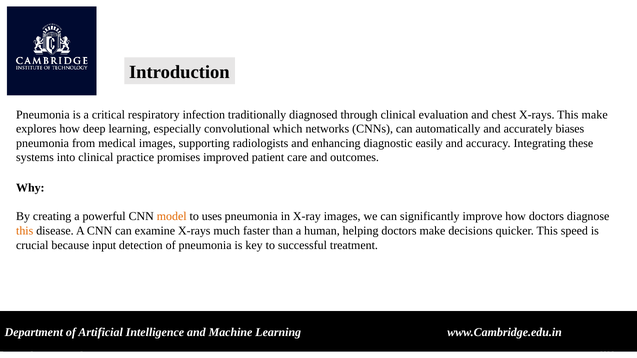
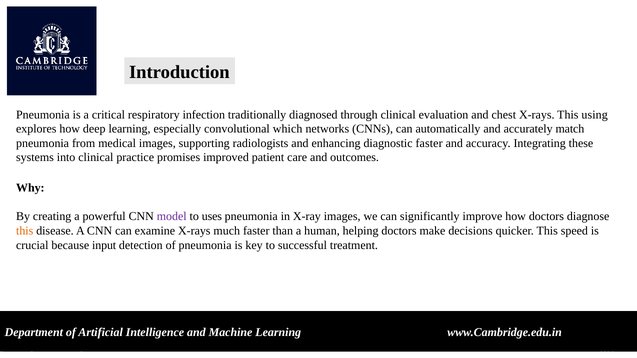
This make: make -> using
biases: biases -> match
diagnostic easily: easily -> faster
model colour: orange -> purple
